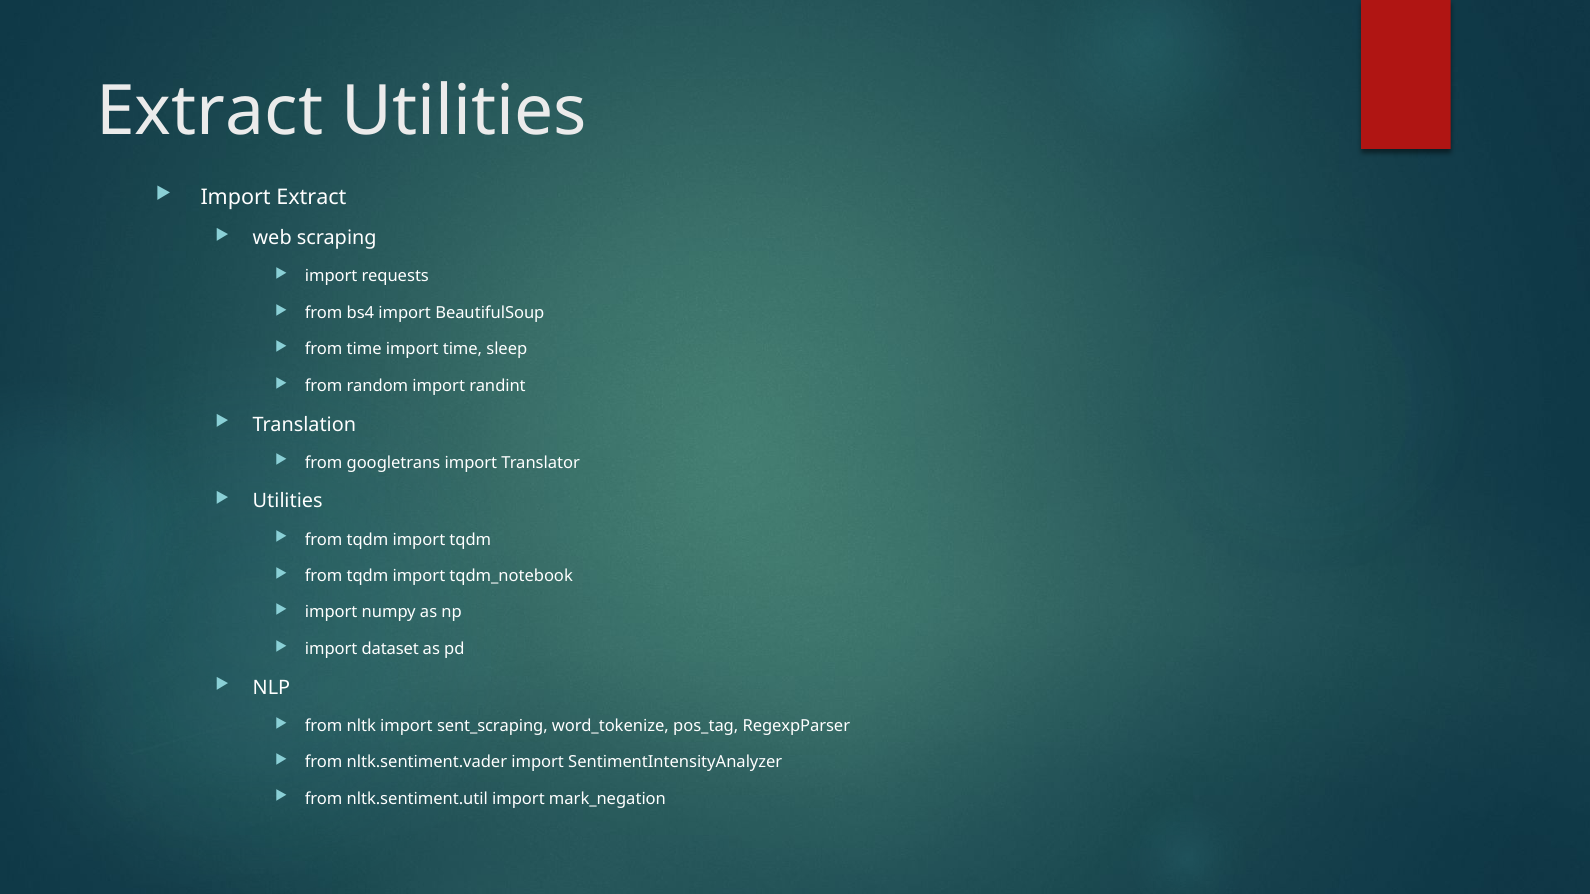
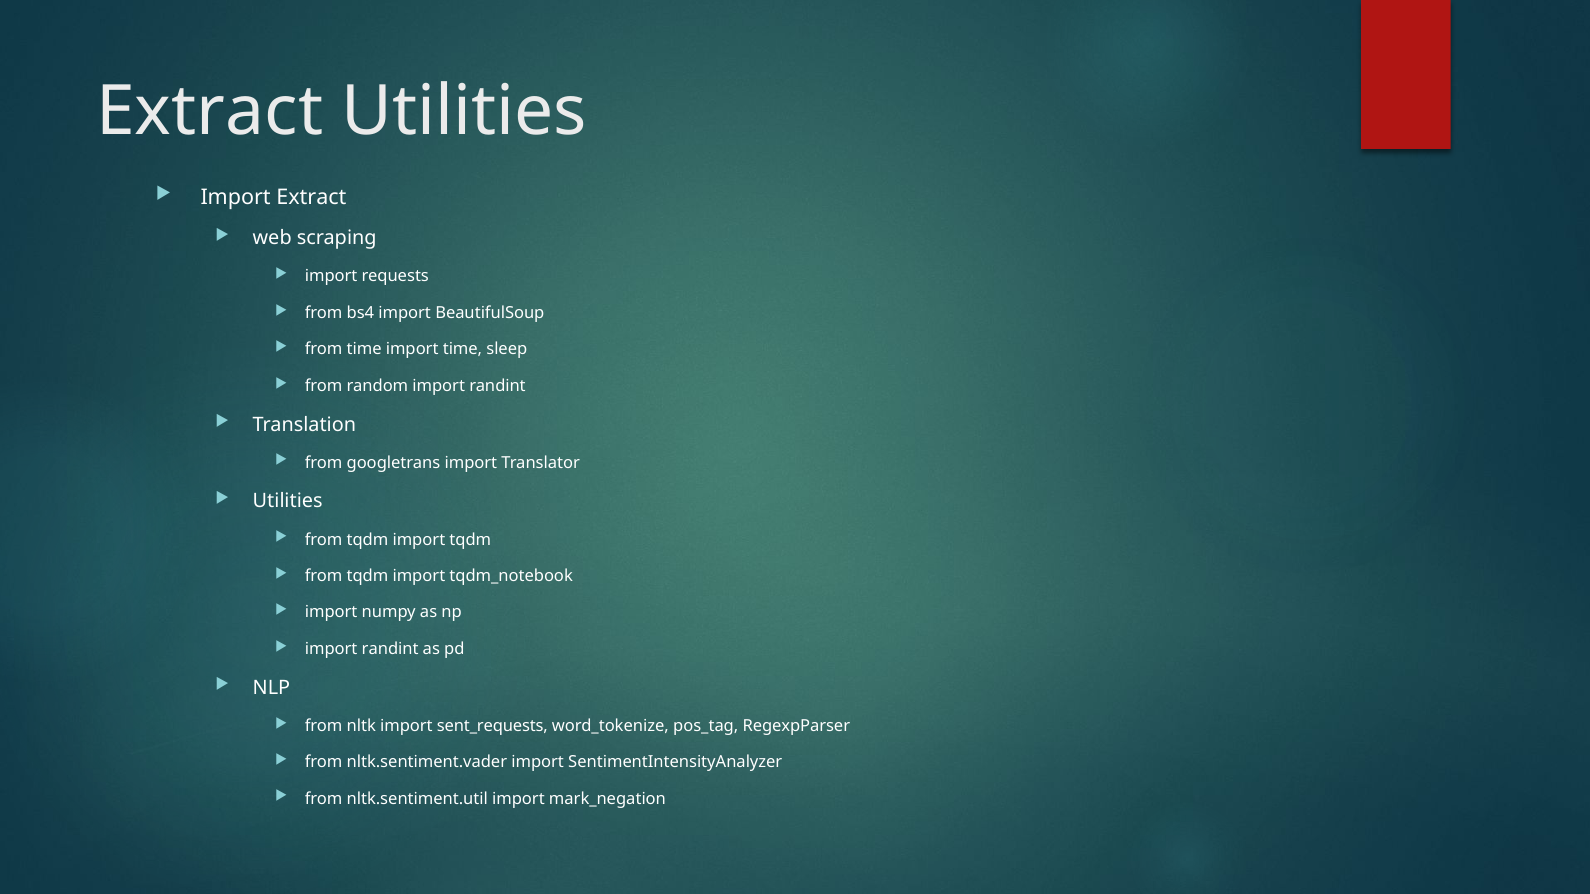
dataset at (390, 649): dataset -> randint
sent_scraping: sent_scraping -> sent_requests
